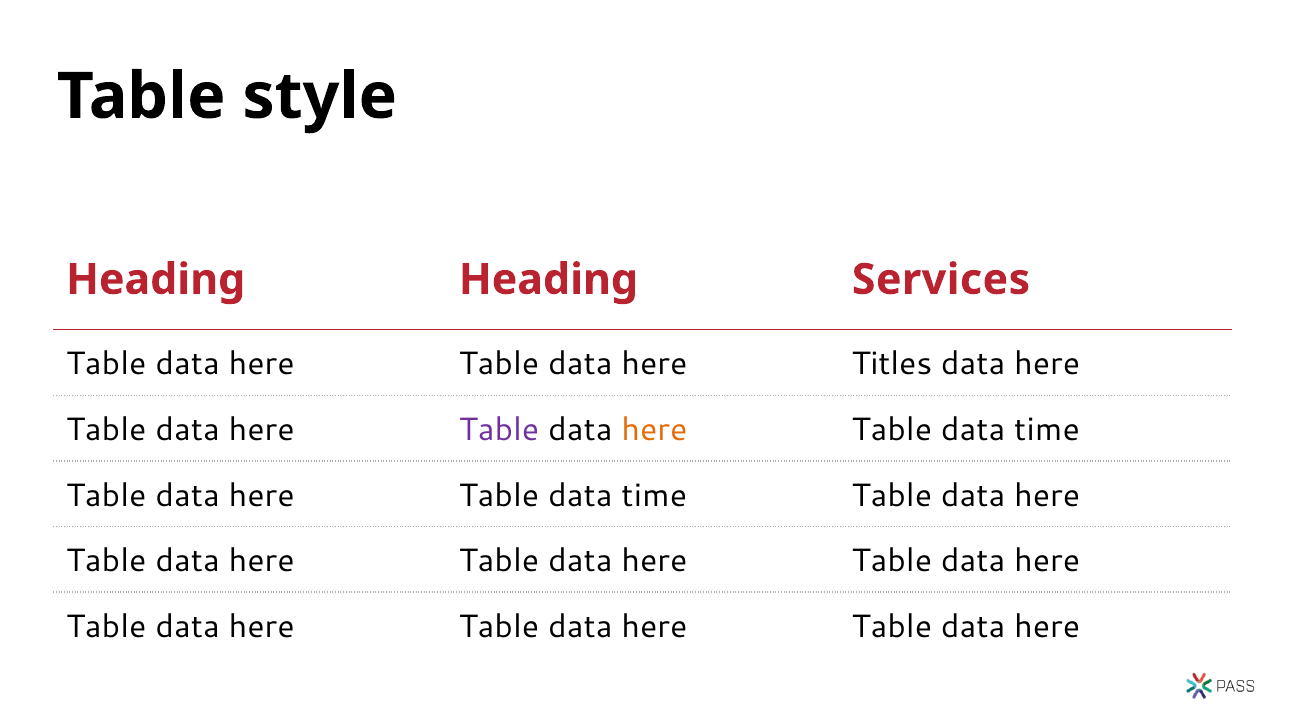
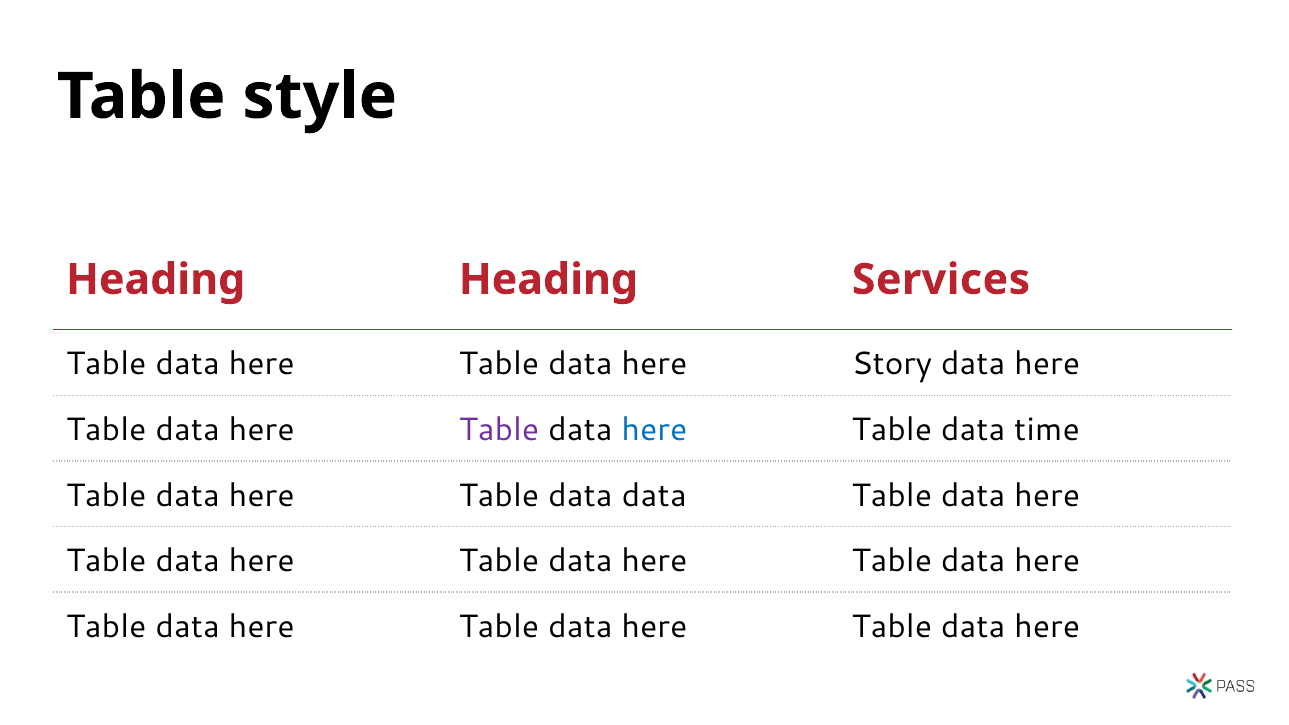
Titles: Titles -> Story
here at (654, 430) colour: orange -> blue
time at (654, 495): time -> data
